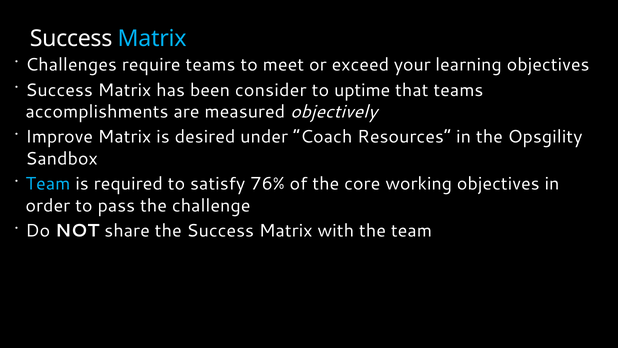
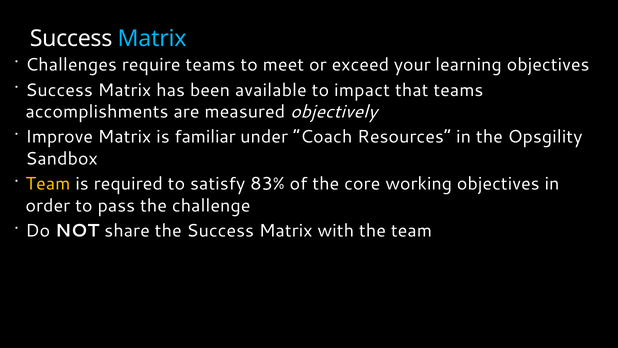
consider: consider -> available
uptime: uptime -> impact
desired: desired -> familiar
Team at (48, 184) colour: light blue -> yellow
76%: 76% -> 83%
